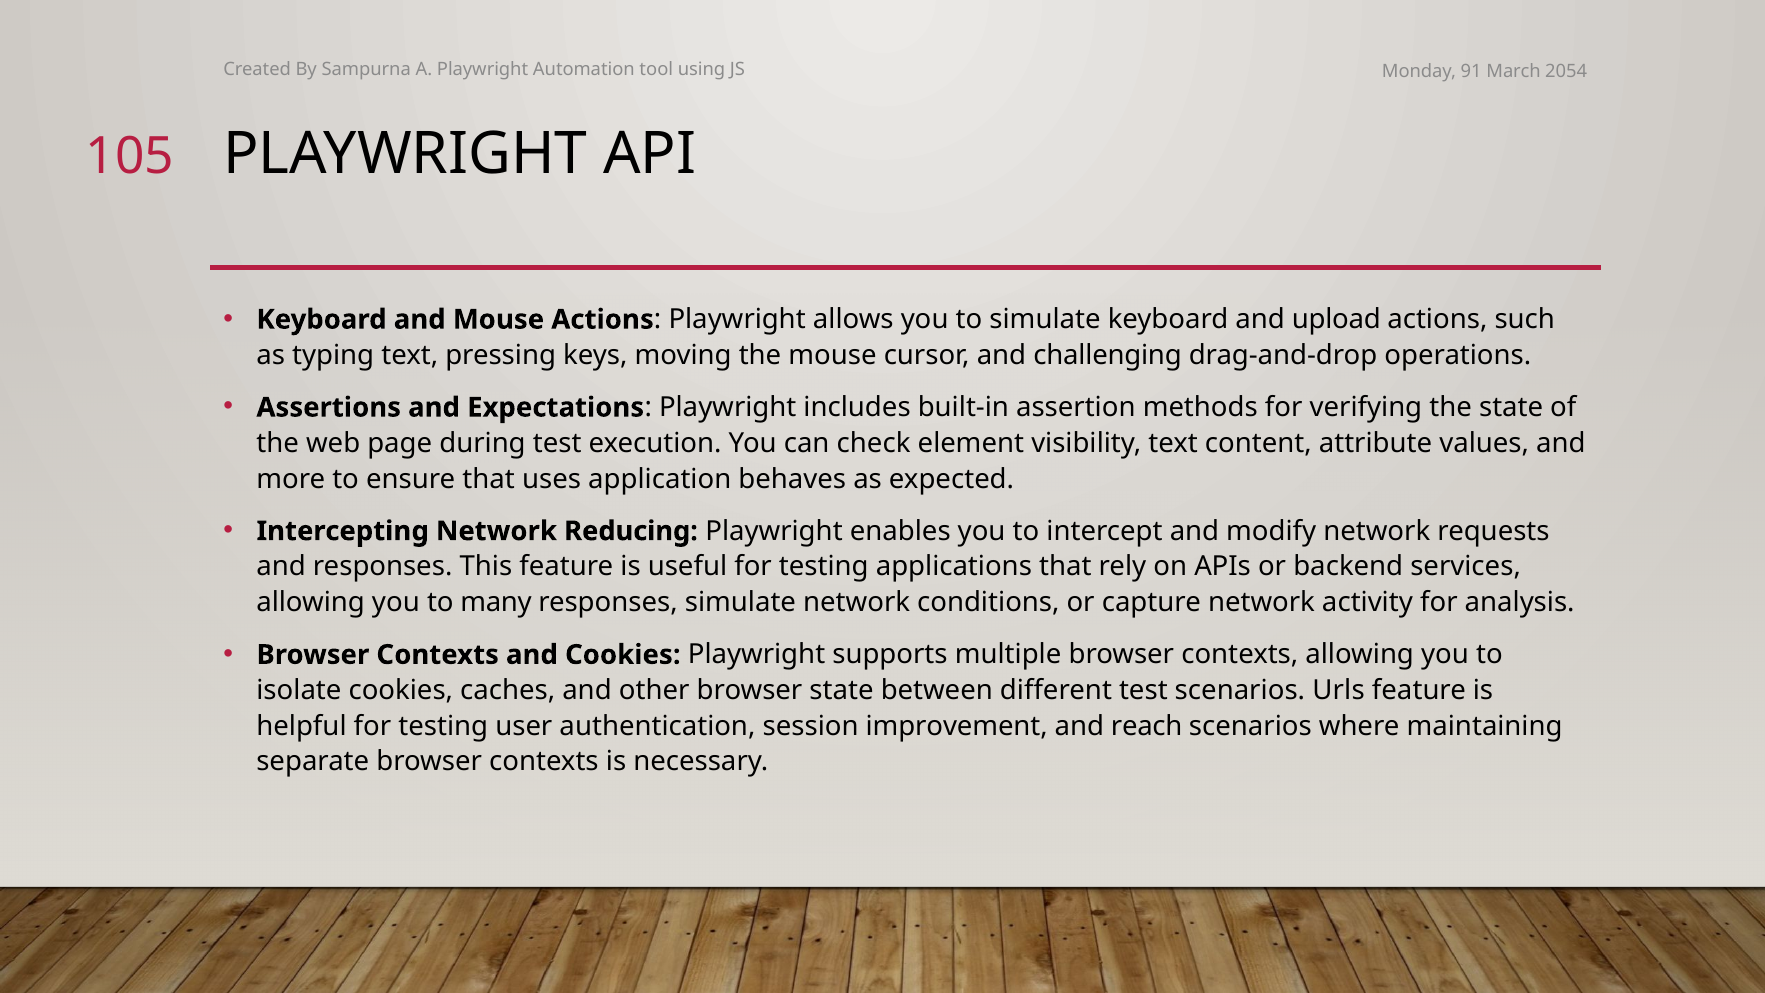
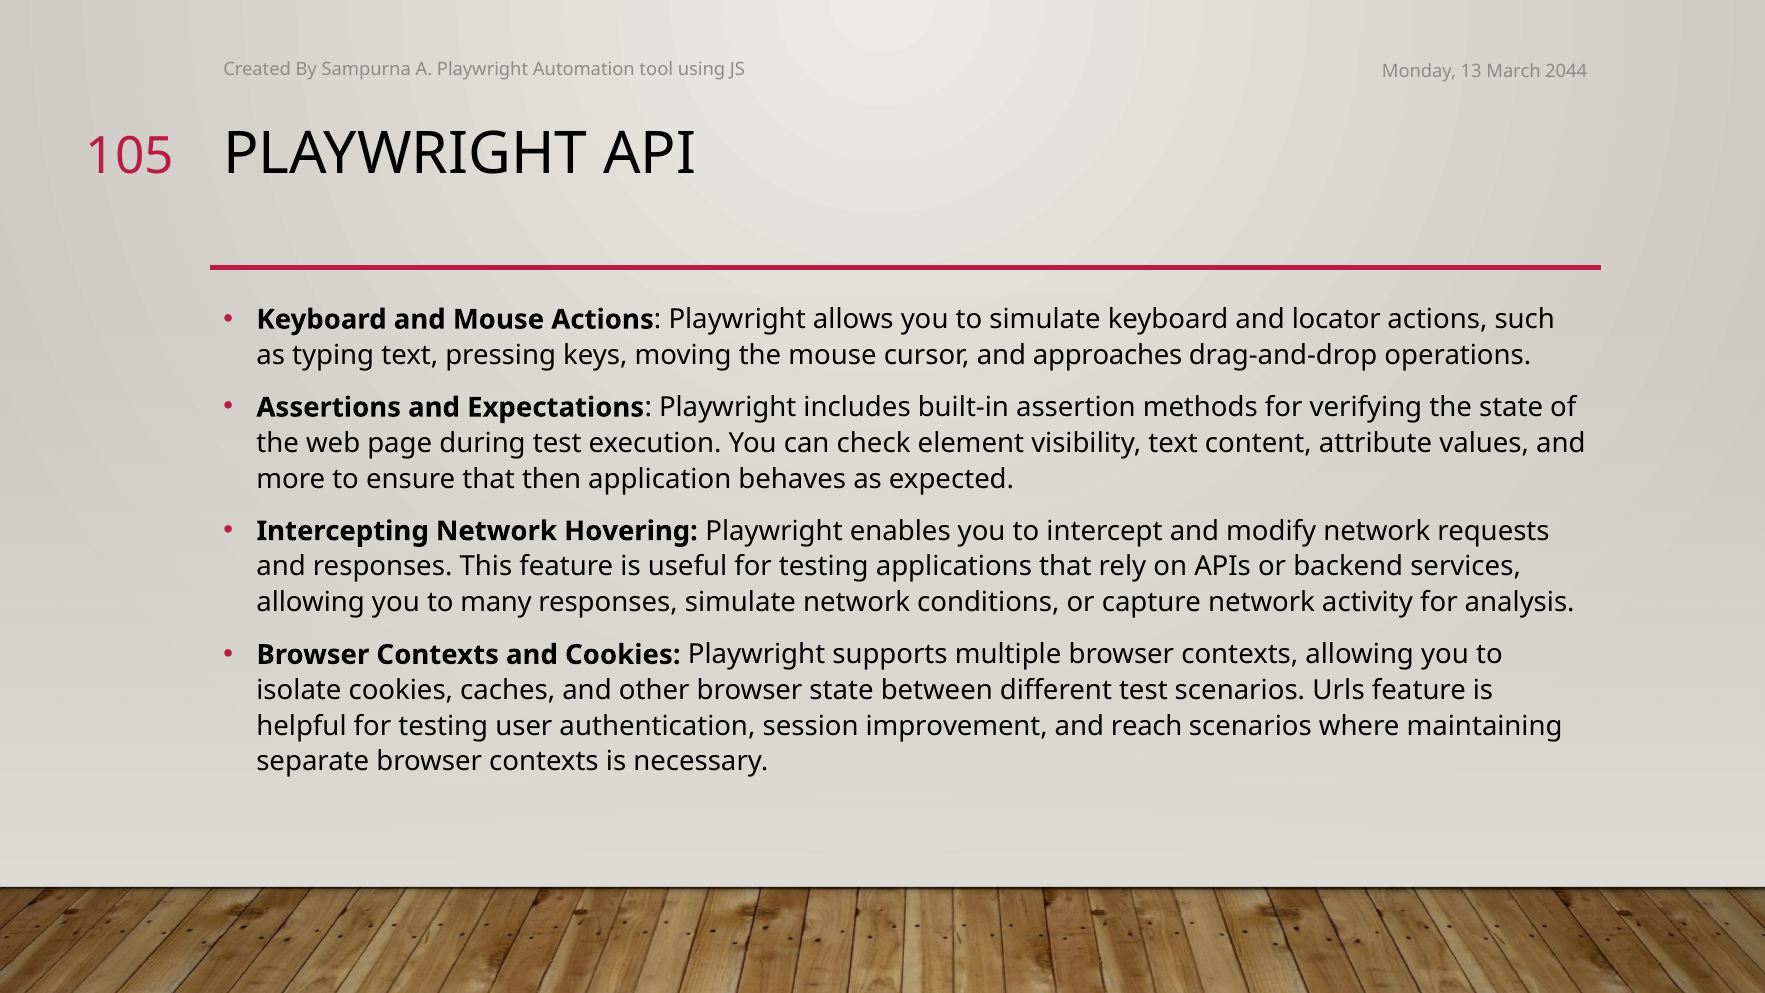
91: 91 -> 13
2054: 2054 -> 2044
upload: upload -> locator
challenging: challenging -> approaches
uses: uses -> then
Reducing: Reducing -> Hovering
